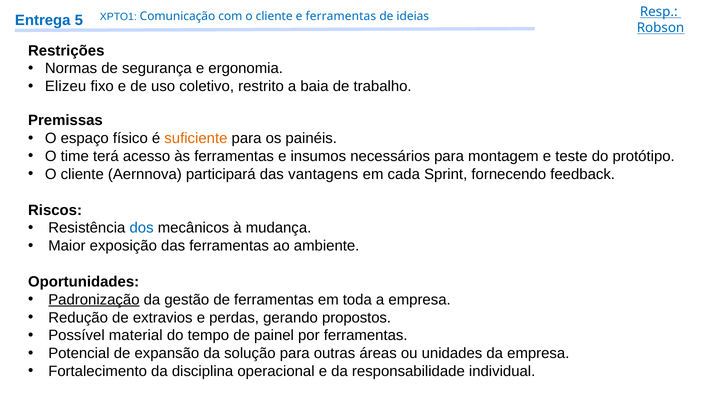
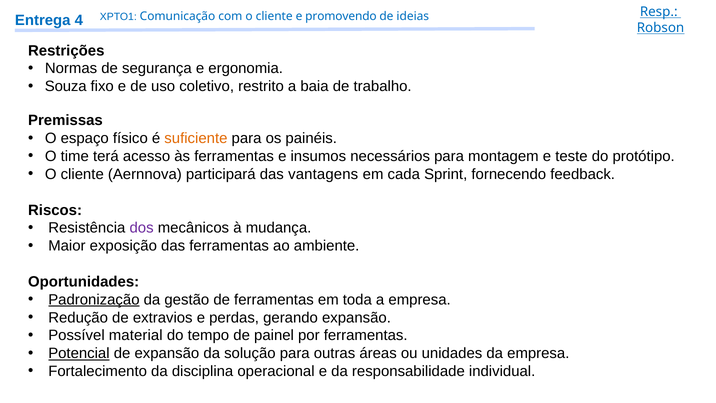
e ferramentas: ferramentas -> promovendo
5: 5 -> 4
Elizeu: Elizeu -> Souza
dos colour: blue -> purple
gerando propostos: propostos -> expansão
Potencial underline: none -> present
